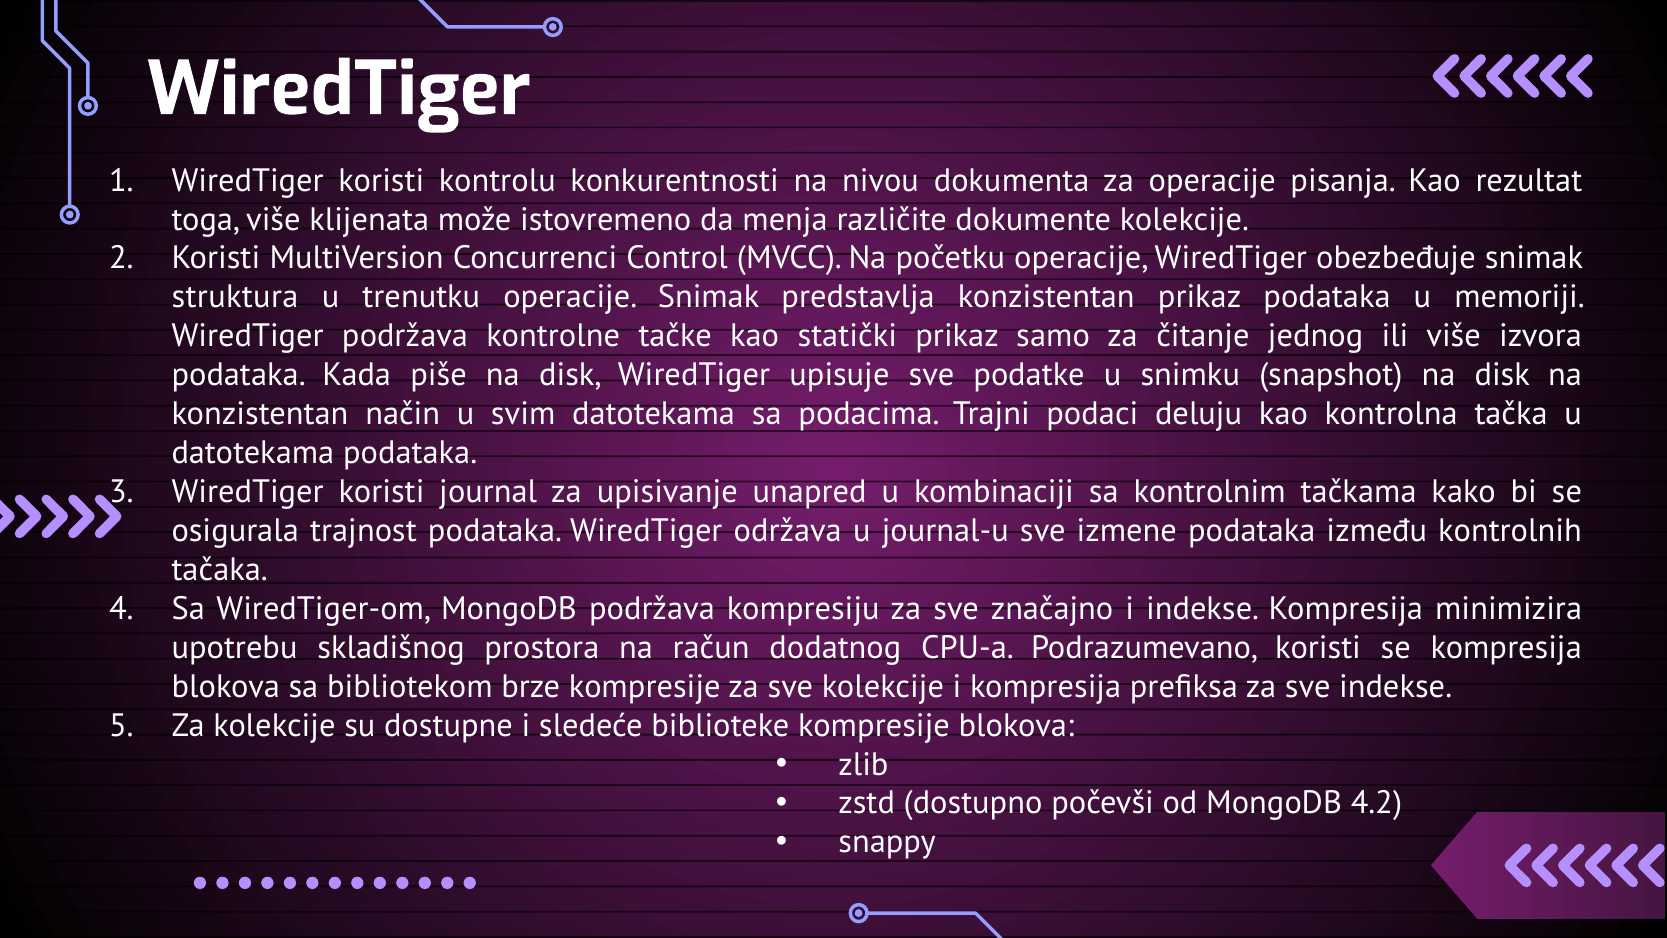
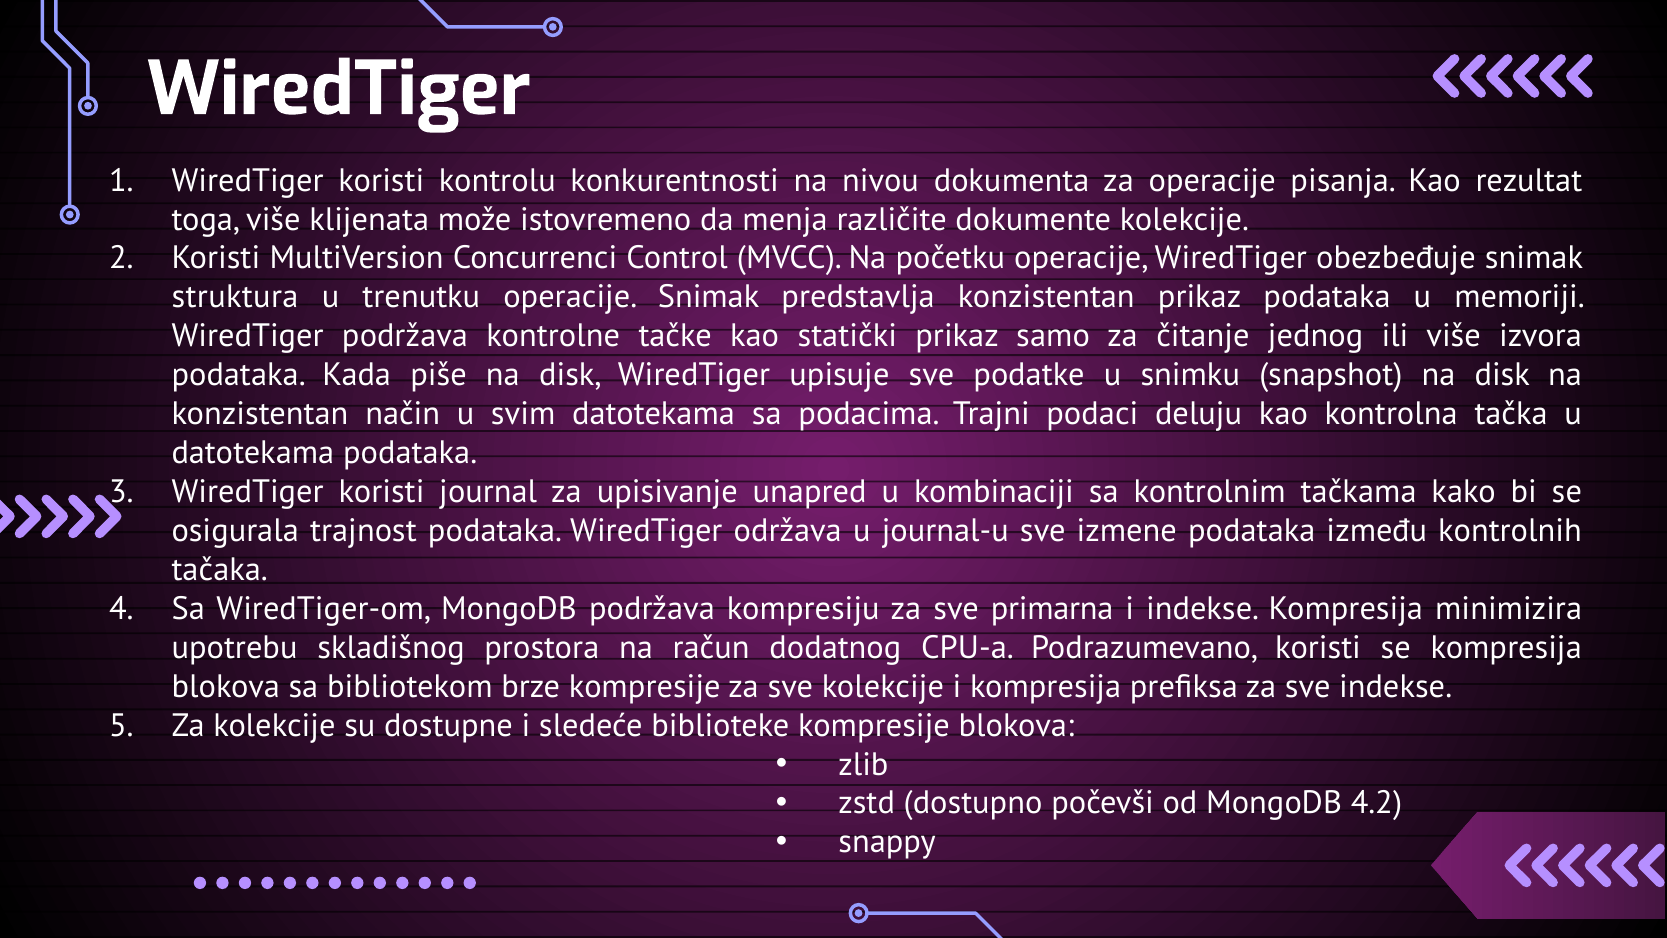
značajno: značajno -> primarna
